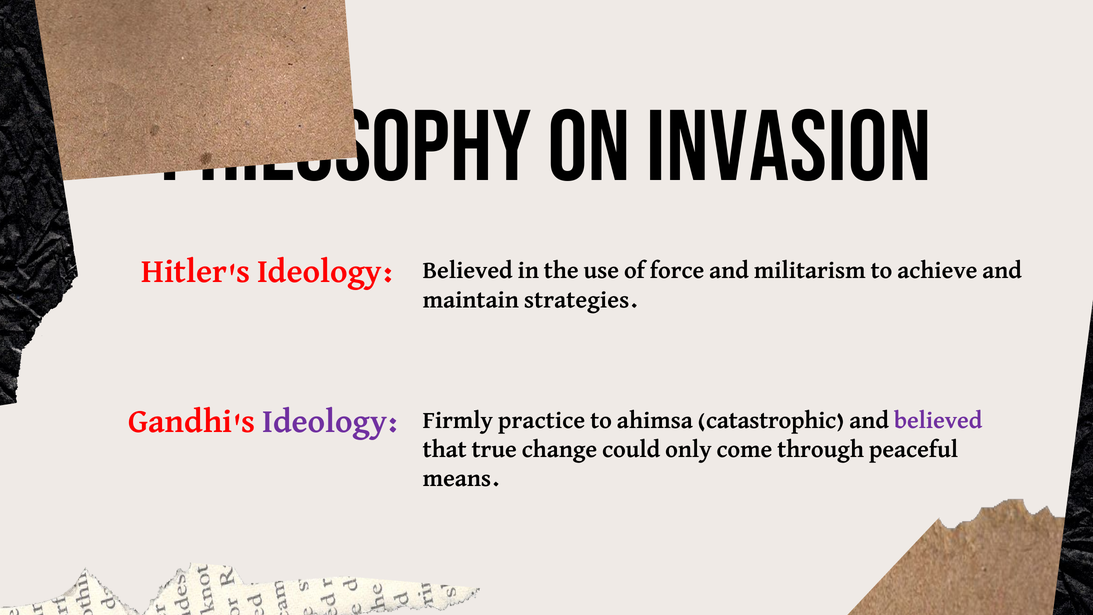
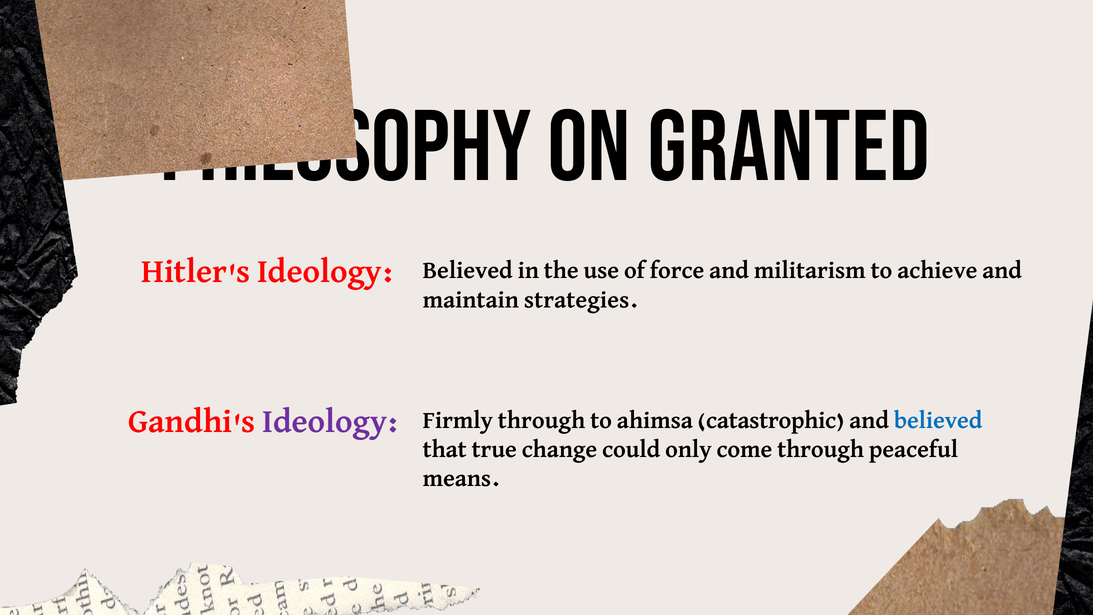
Invasion: Invasion -> Granted
Firmly practice: practice -> through
believed at (938, 420) colour: purple -> blue
